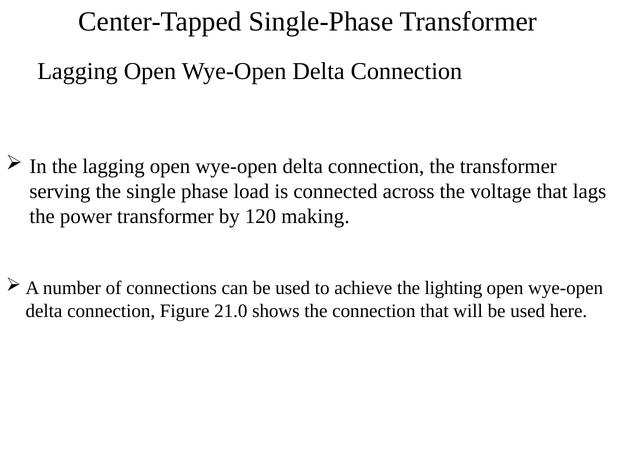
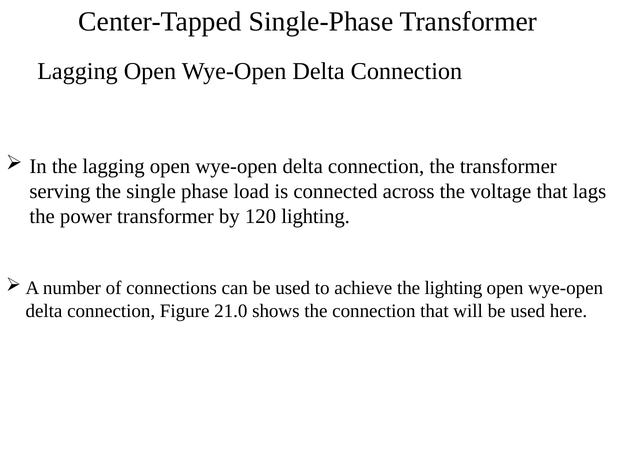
120 making: making -> lighting
